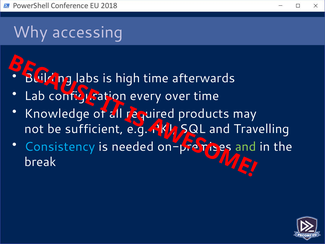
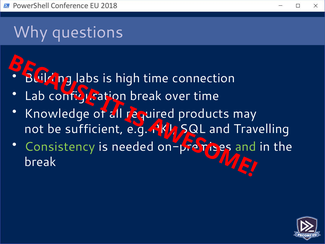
accessing: accessing -> questions
afterwards: afterwards -> connection
every at (146, 96): every -> break
Consistency colour: light blue -> light green
